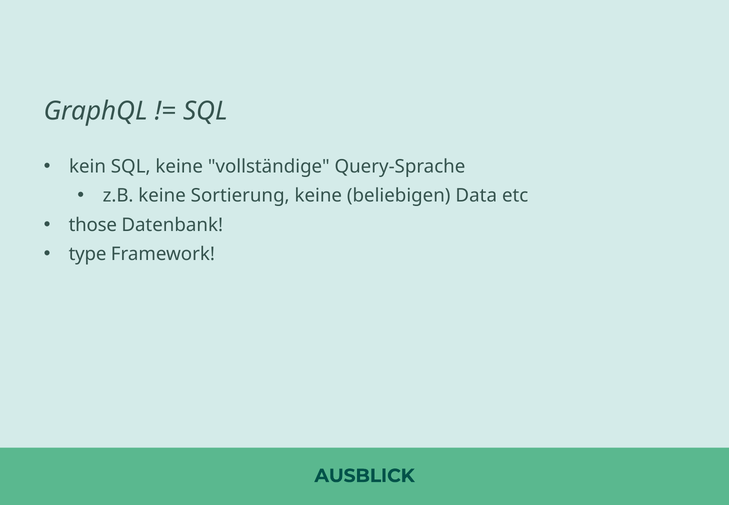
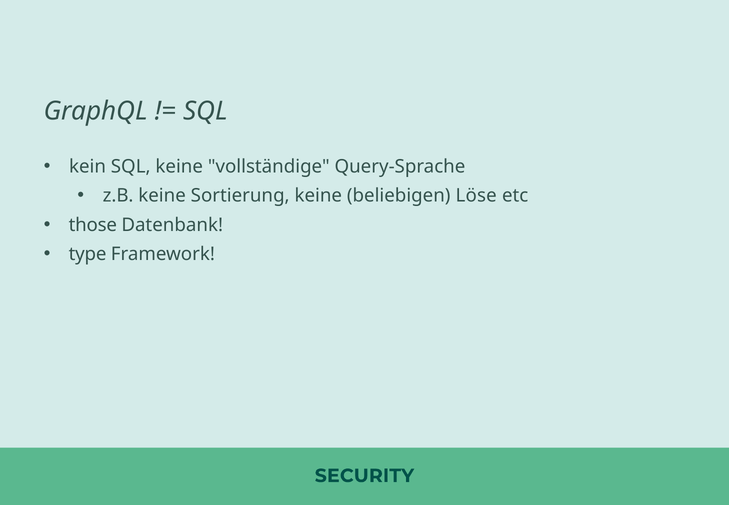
Data: Data -> Löse
AUSBLICK: AUSBLICK -> SECURITY
